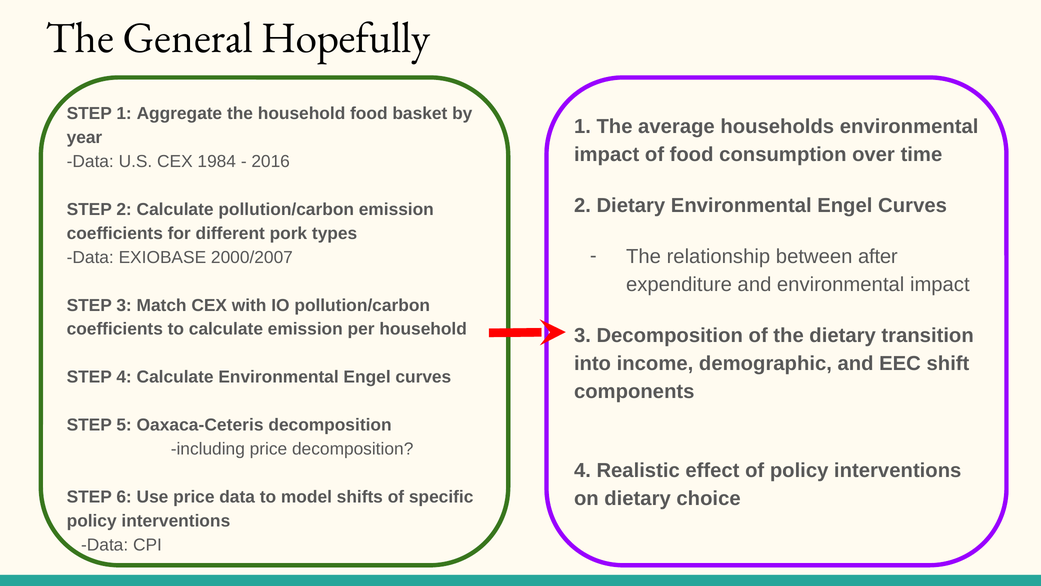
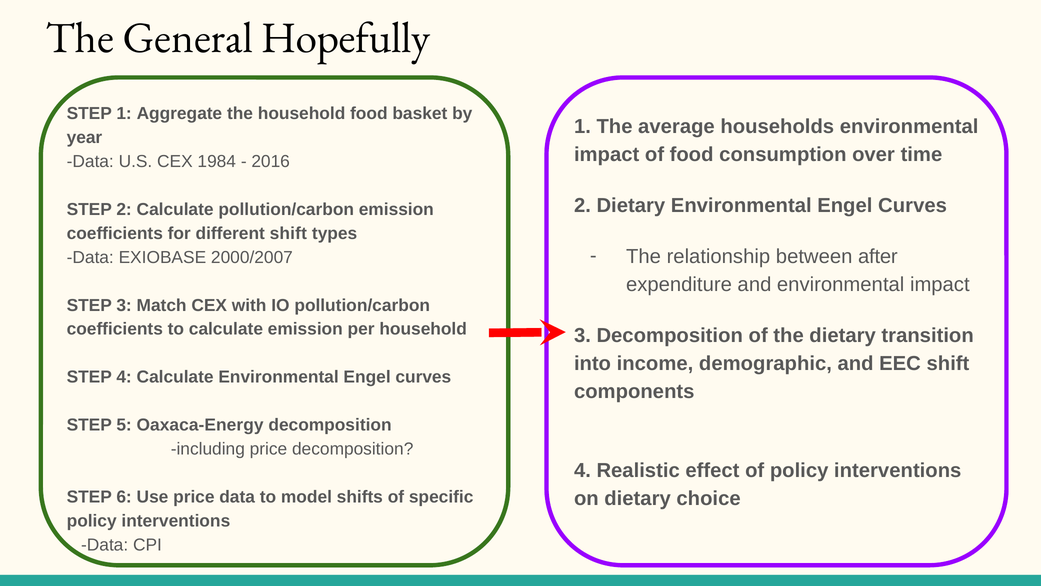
different pork: pork -> shift
Oaxaca-Ceteris: Oaxaca-Ceteris -> Oaxaca-Energy
